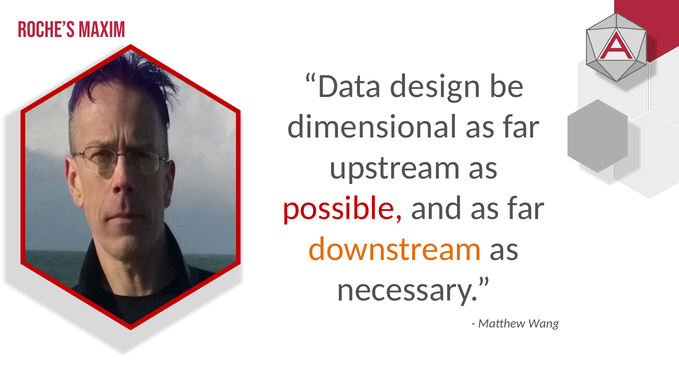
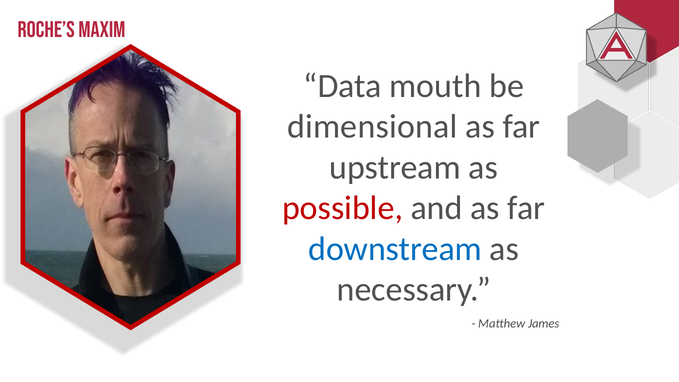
design: design -> mouth
downstream colour: orange -> blue
Wang: Wang -> James
